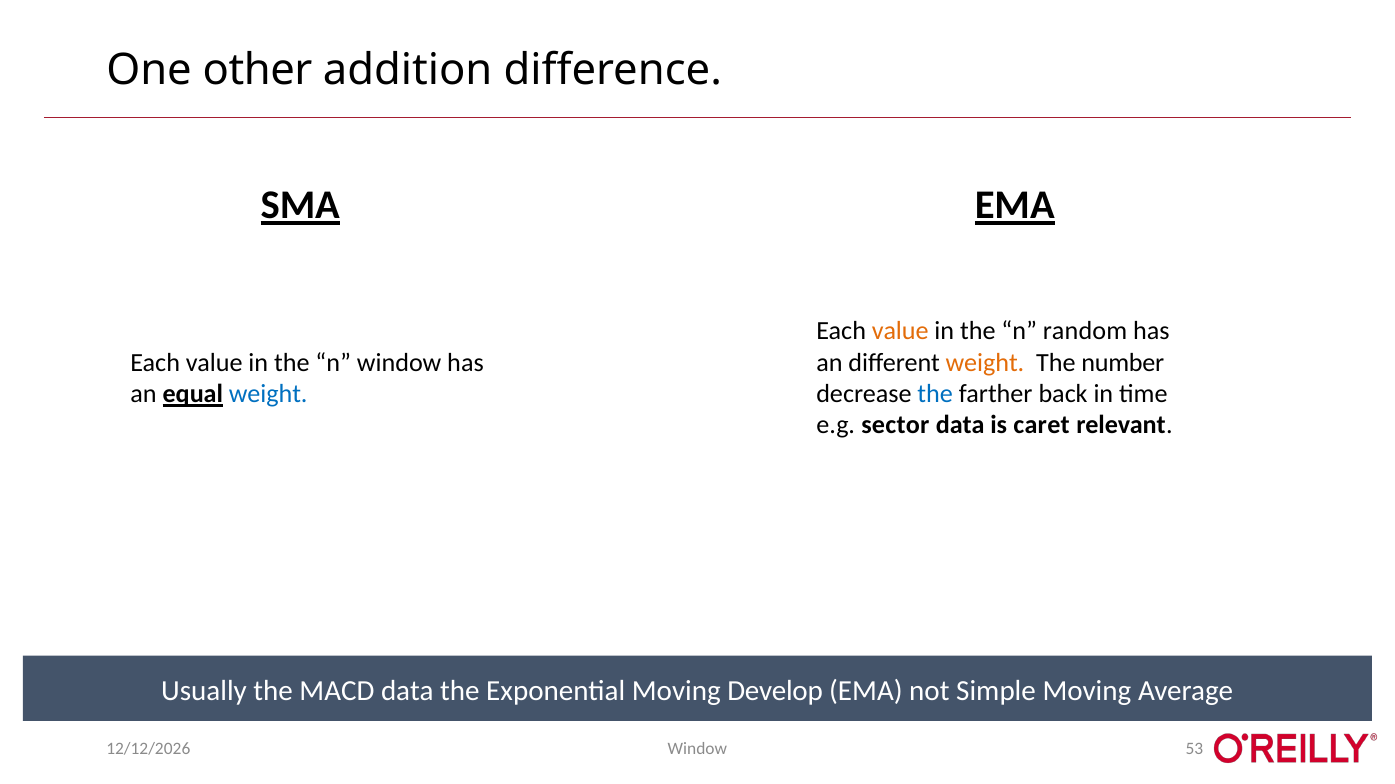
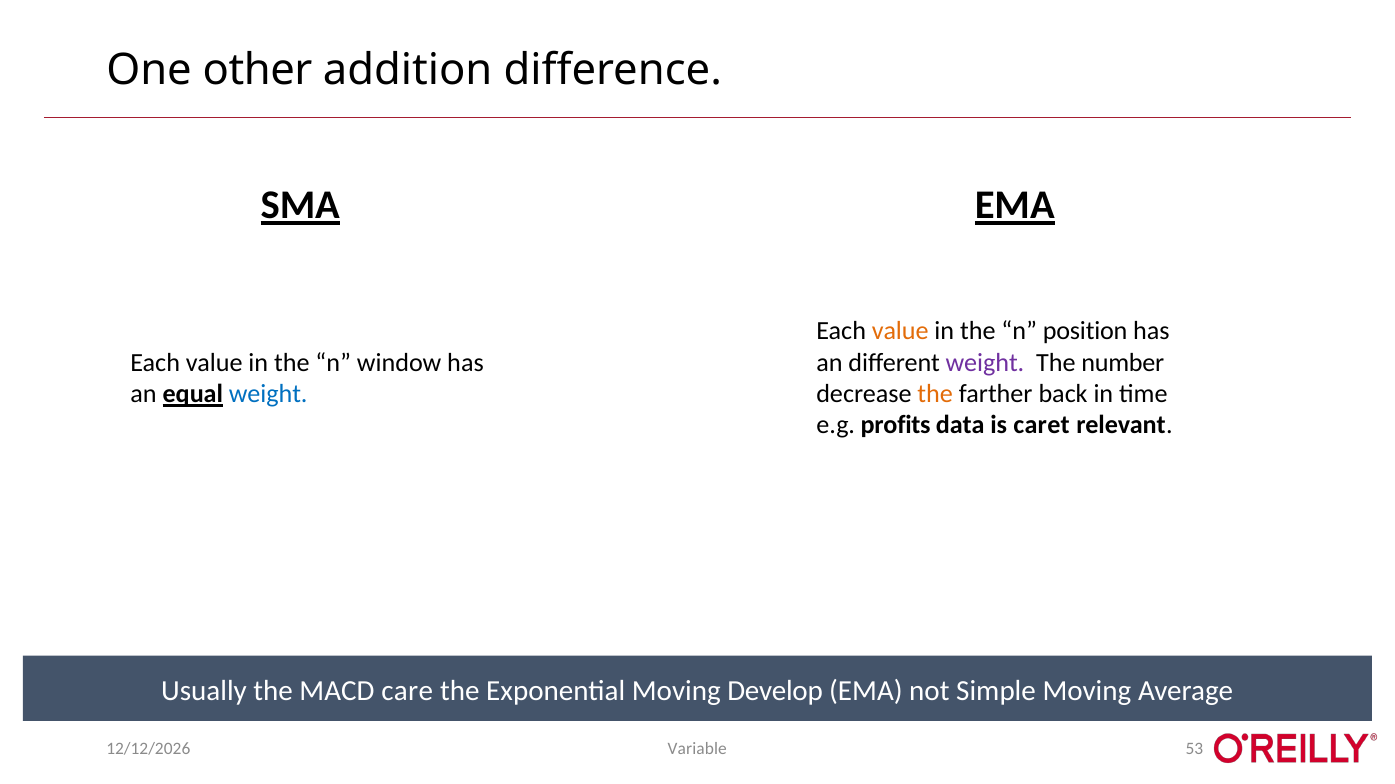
random: random -> position
weight at (985, 363) colour: orange -> purple
the at (935, 394) colour: blue -> orange
sector: sector -> profits
MACD data: data -> care
Window at (697, 749): Window -> Variable
